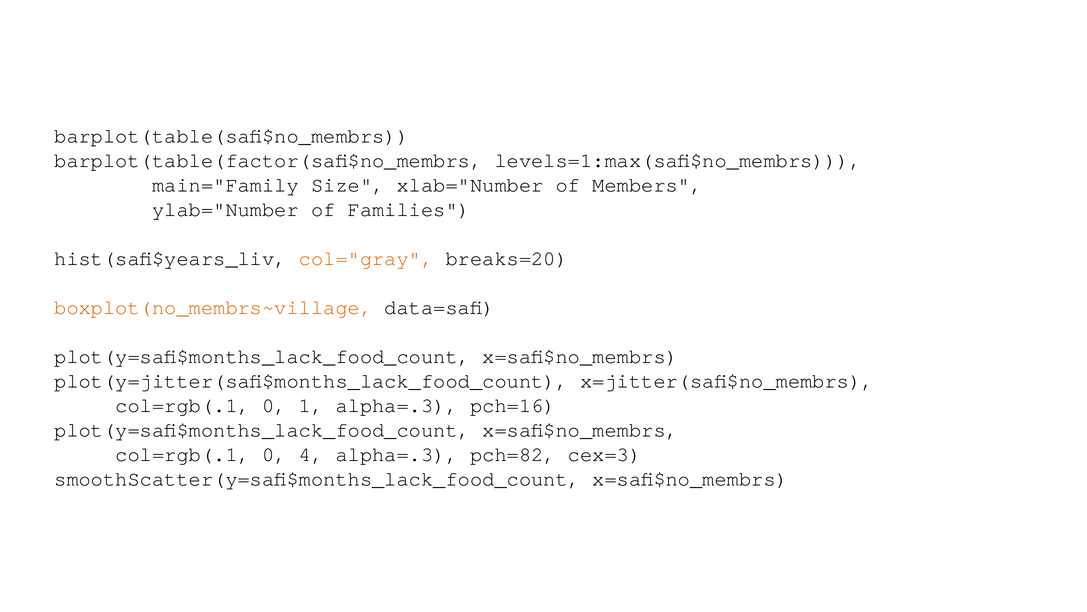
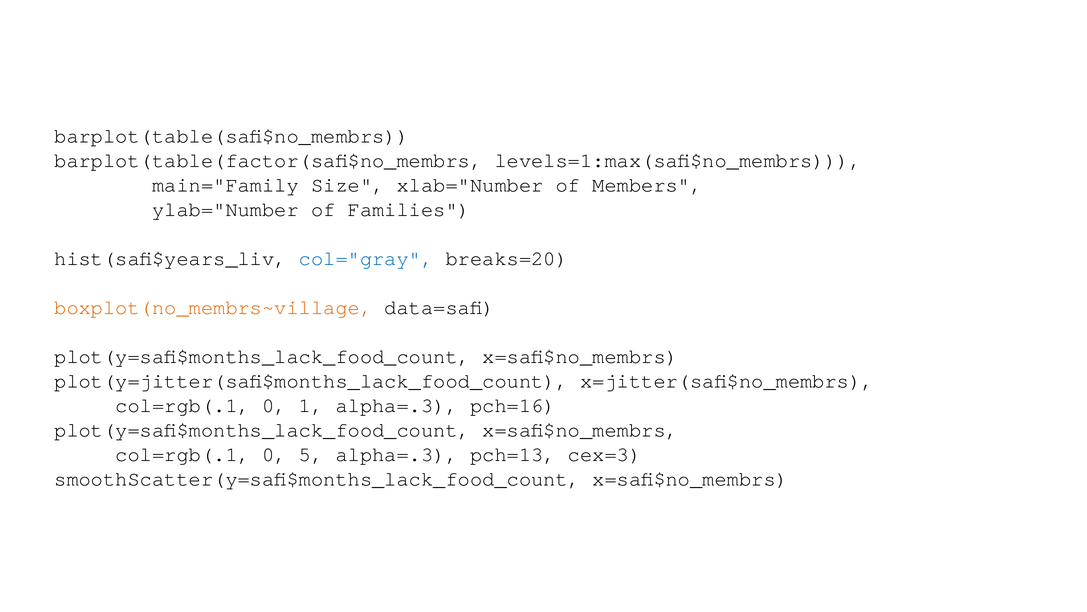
col="gray colour: orange -> blue
4: 4 -> 5
pch=82: pch=82 -> pch=13
